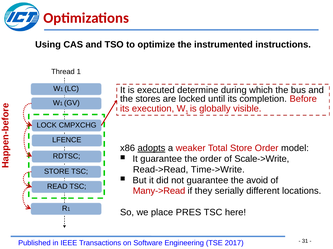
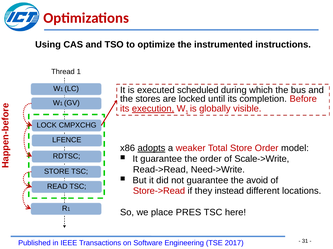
determine: determine -> scheduled
execution underline: none -> present
Time->Write: Time->Write -> Need->Write
Many->Read: Many->Read -> Store->Read
serially: serially -> instead
